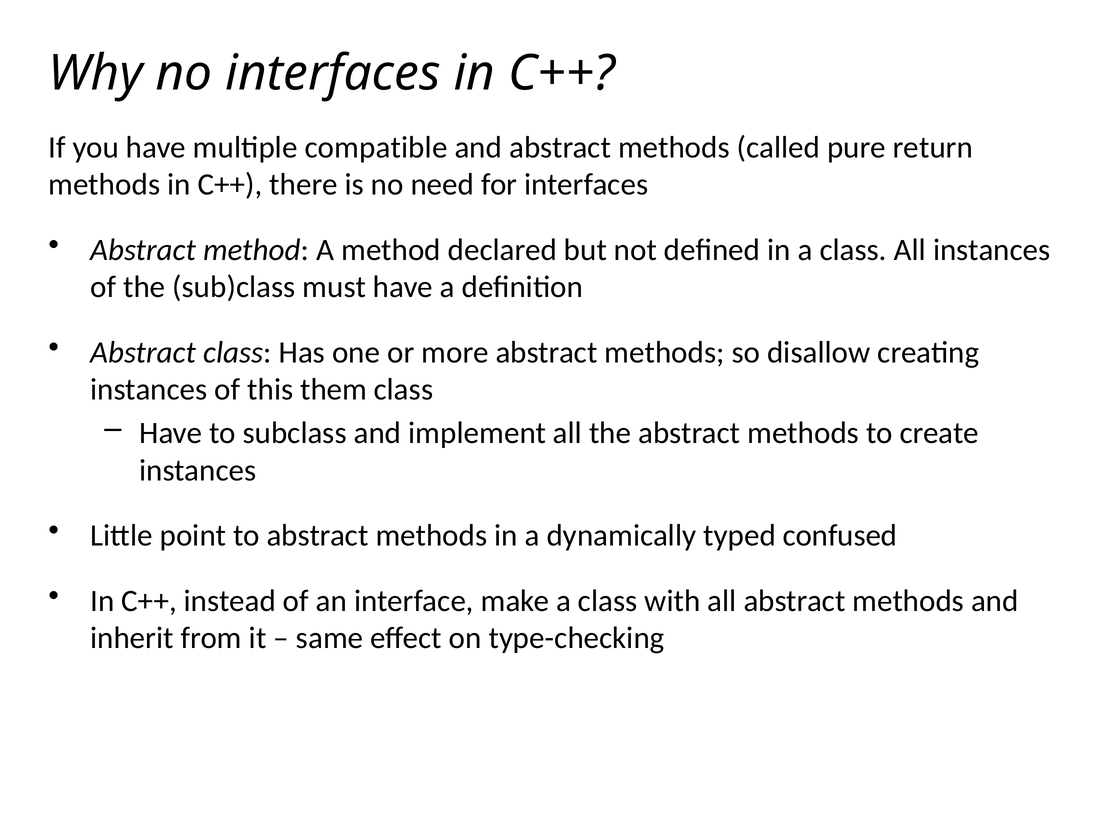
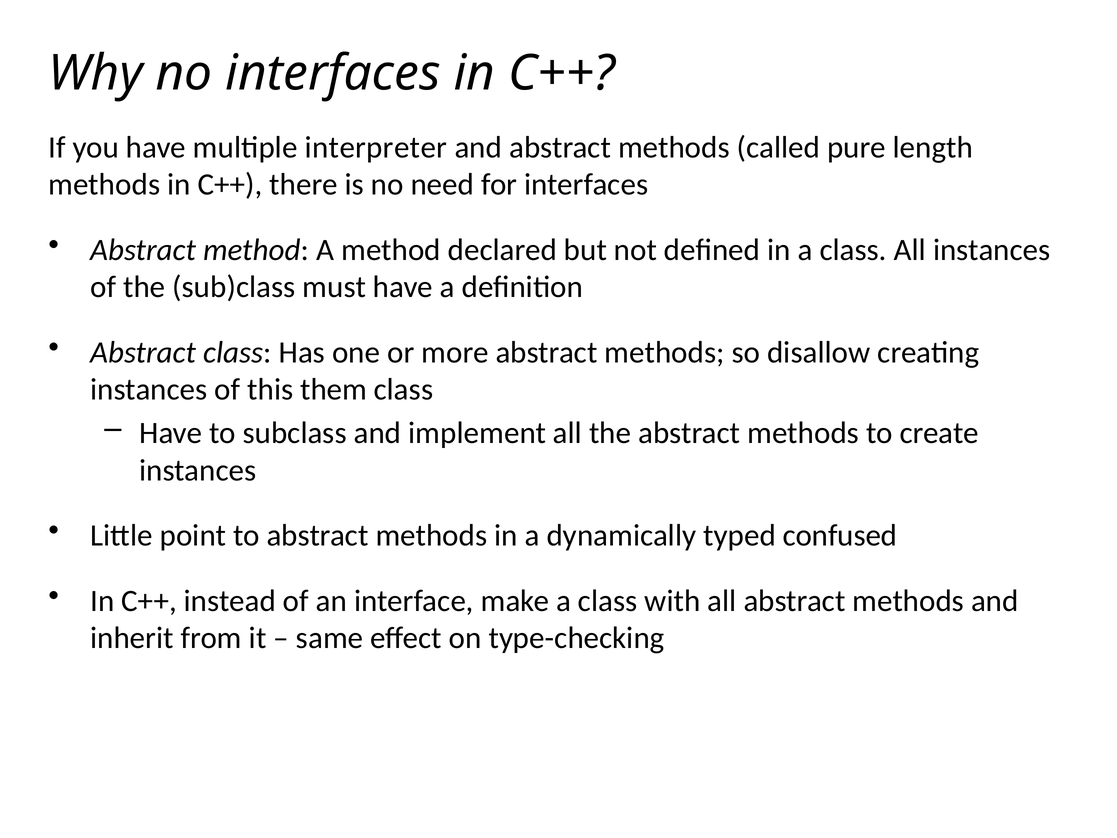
compatible: compatible -> interpreter
return: return -> length
